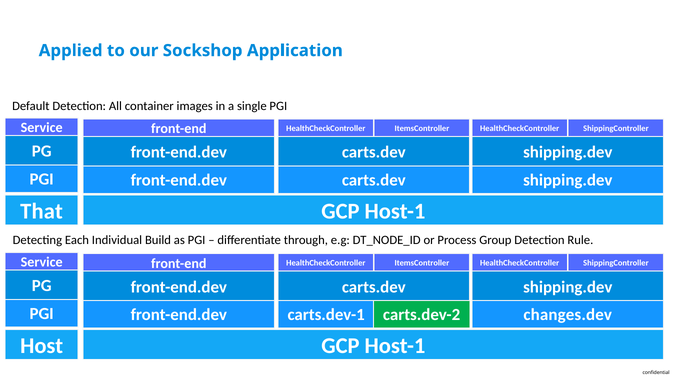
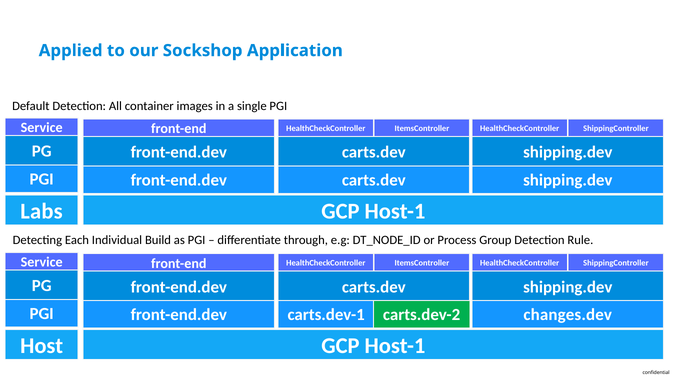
That: That -> Labs
